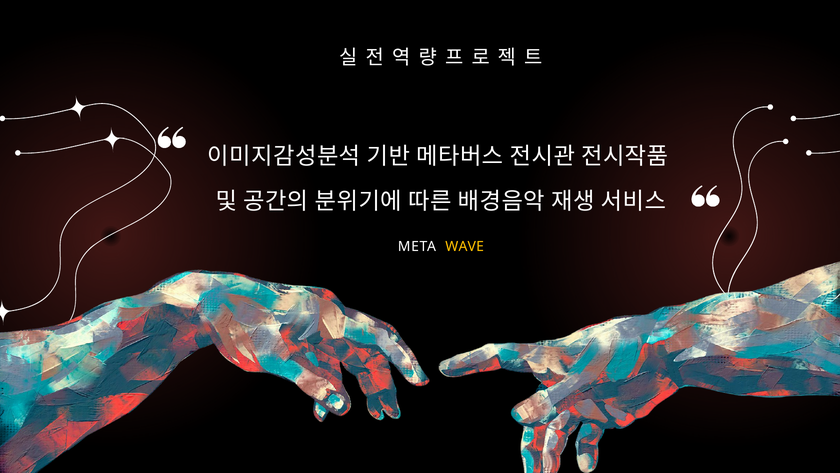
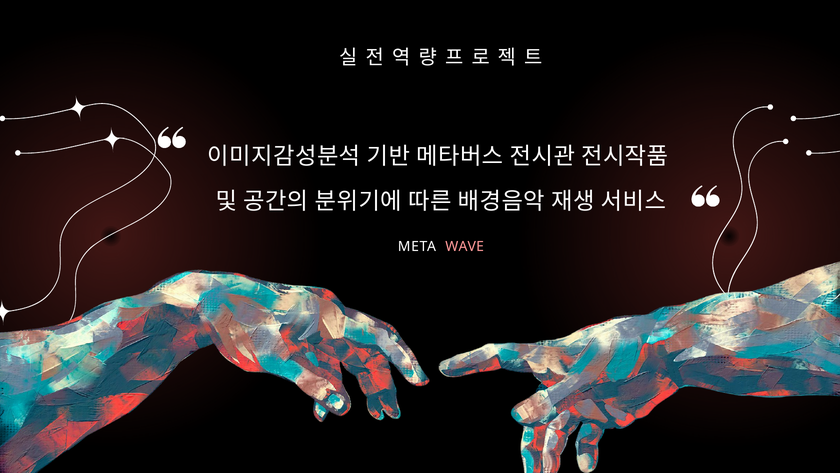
WAVE colour: yellow -> pink
